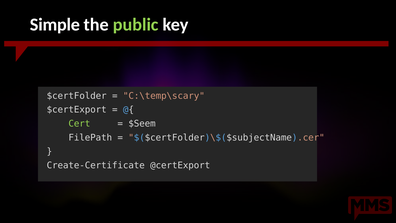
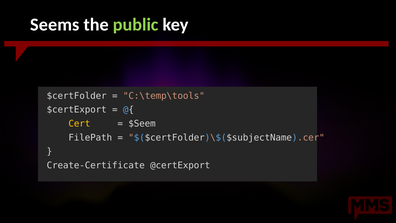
Simple: Simple -> Seems
C:\temp\scary: C:\temp\scary -> C:\temp\tools
Cert colour: light green -> yellow
